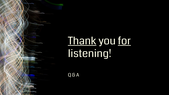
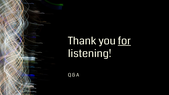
Thank underline: present -> none
